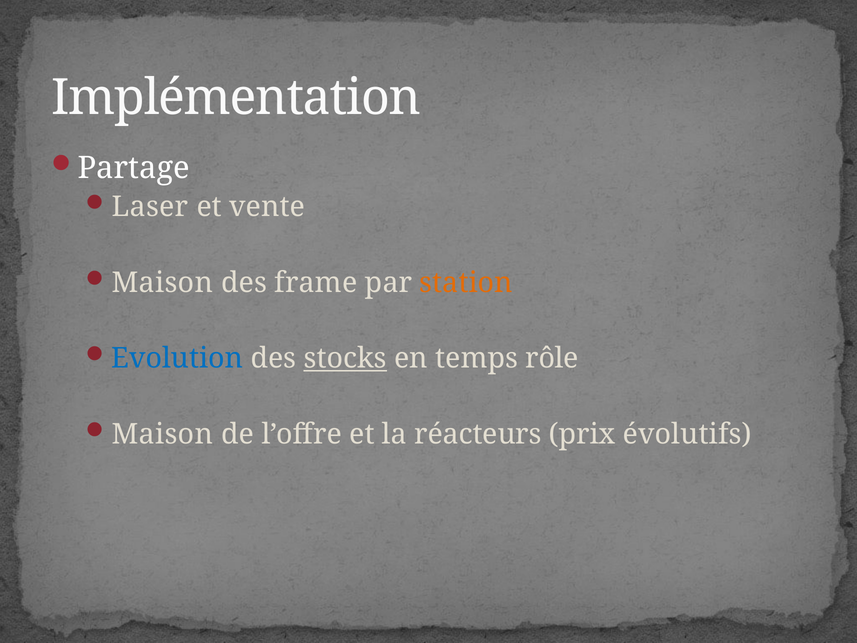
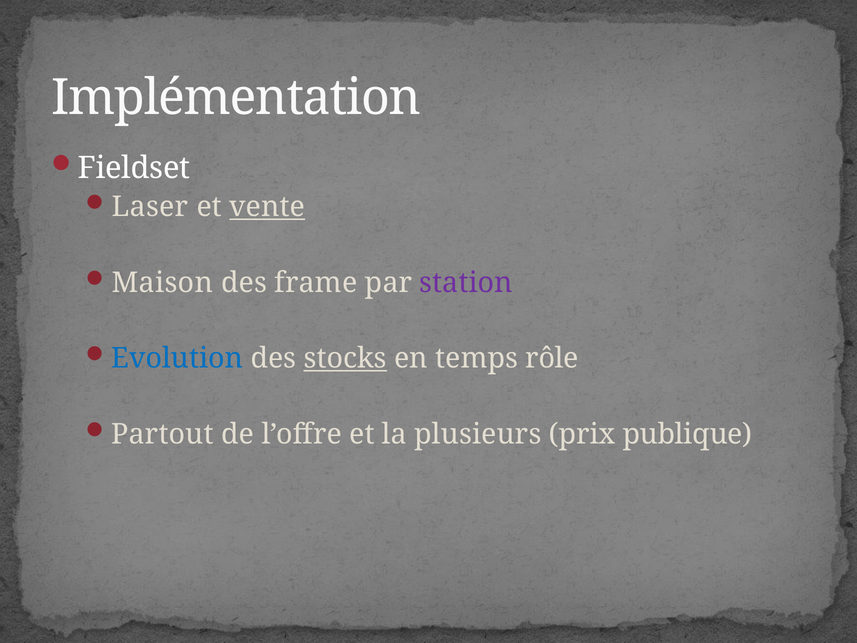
Partage: Partage -> Fieldset
vente underline: none -> present
station colour: orange -> purple
Maison at (162, 434): Maison -> Partout
réacteurs: réacteurs -> plusieurs
évolutifs: évolutifs -> publique
